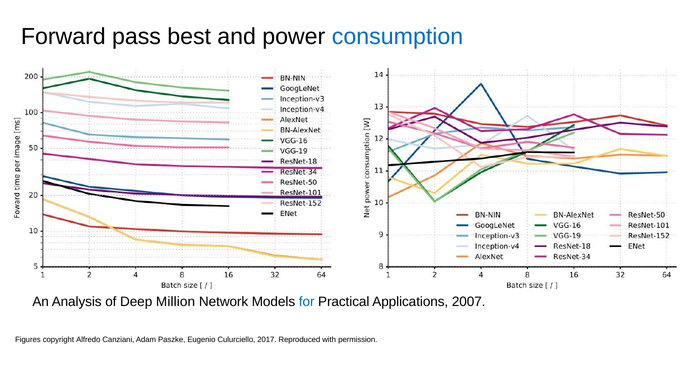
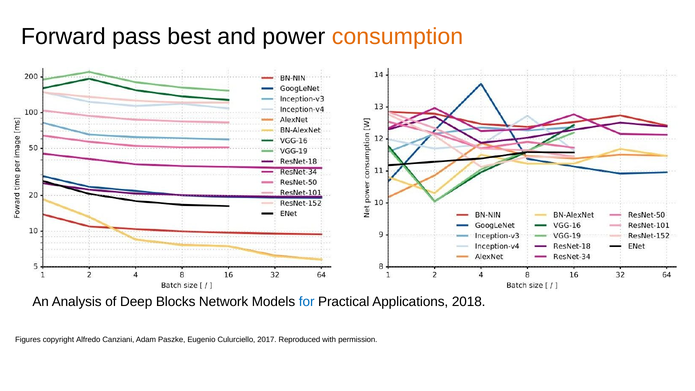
consumption colour: blue -> orange
Million: Million -> Blocks
2007: 2007 -> 2018
